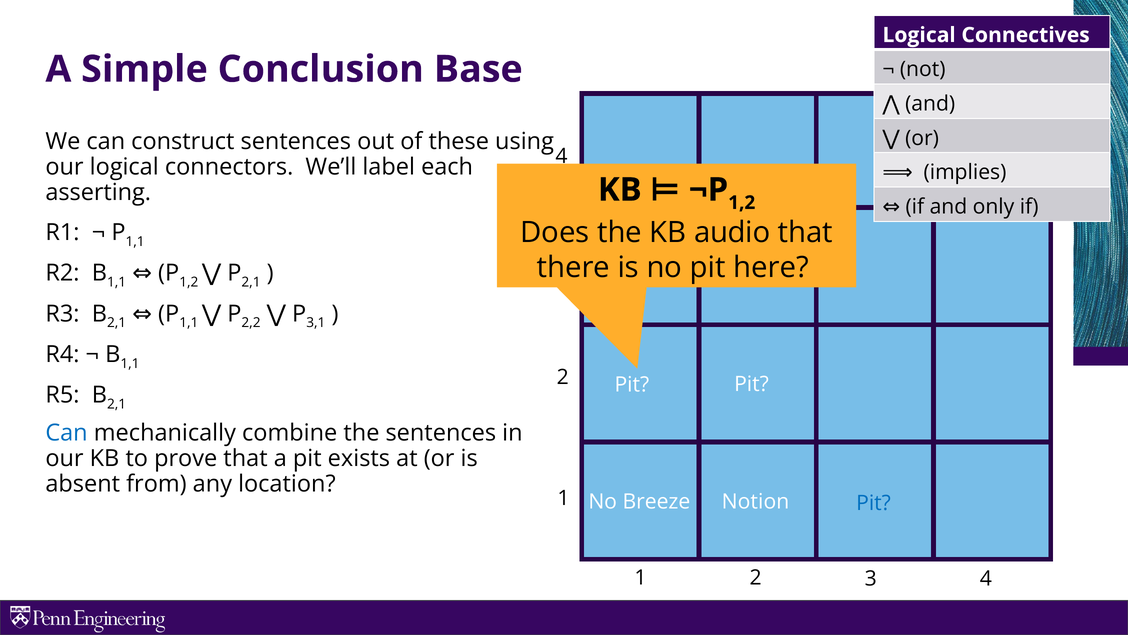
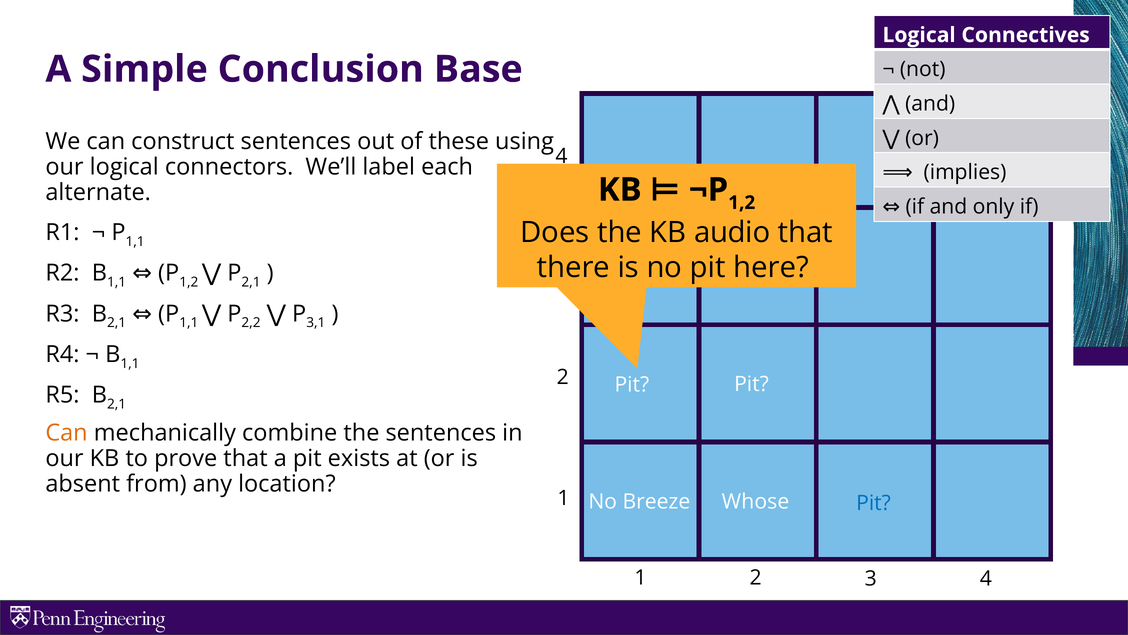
asserting: asserting -> alternate
Can at (67, 433) colour: blue -> orange
Notion: Notion -> Whose
